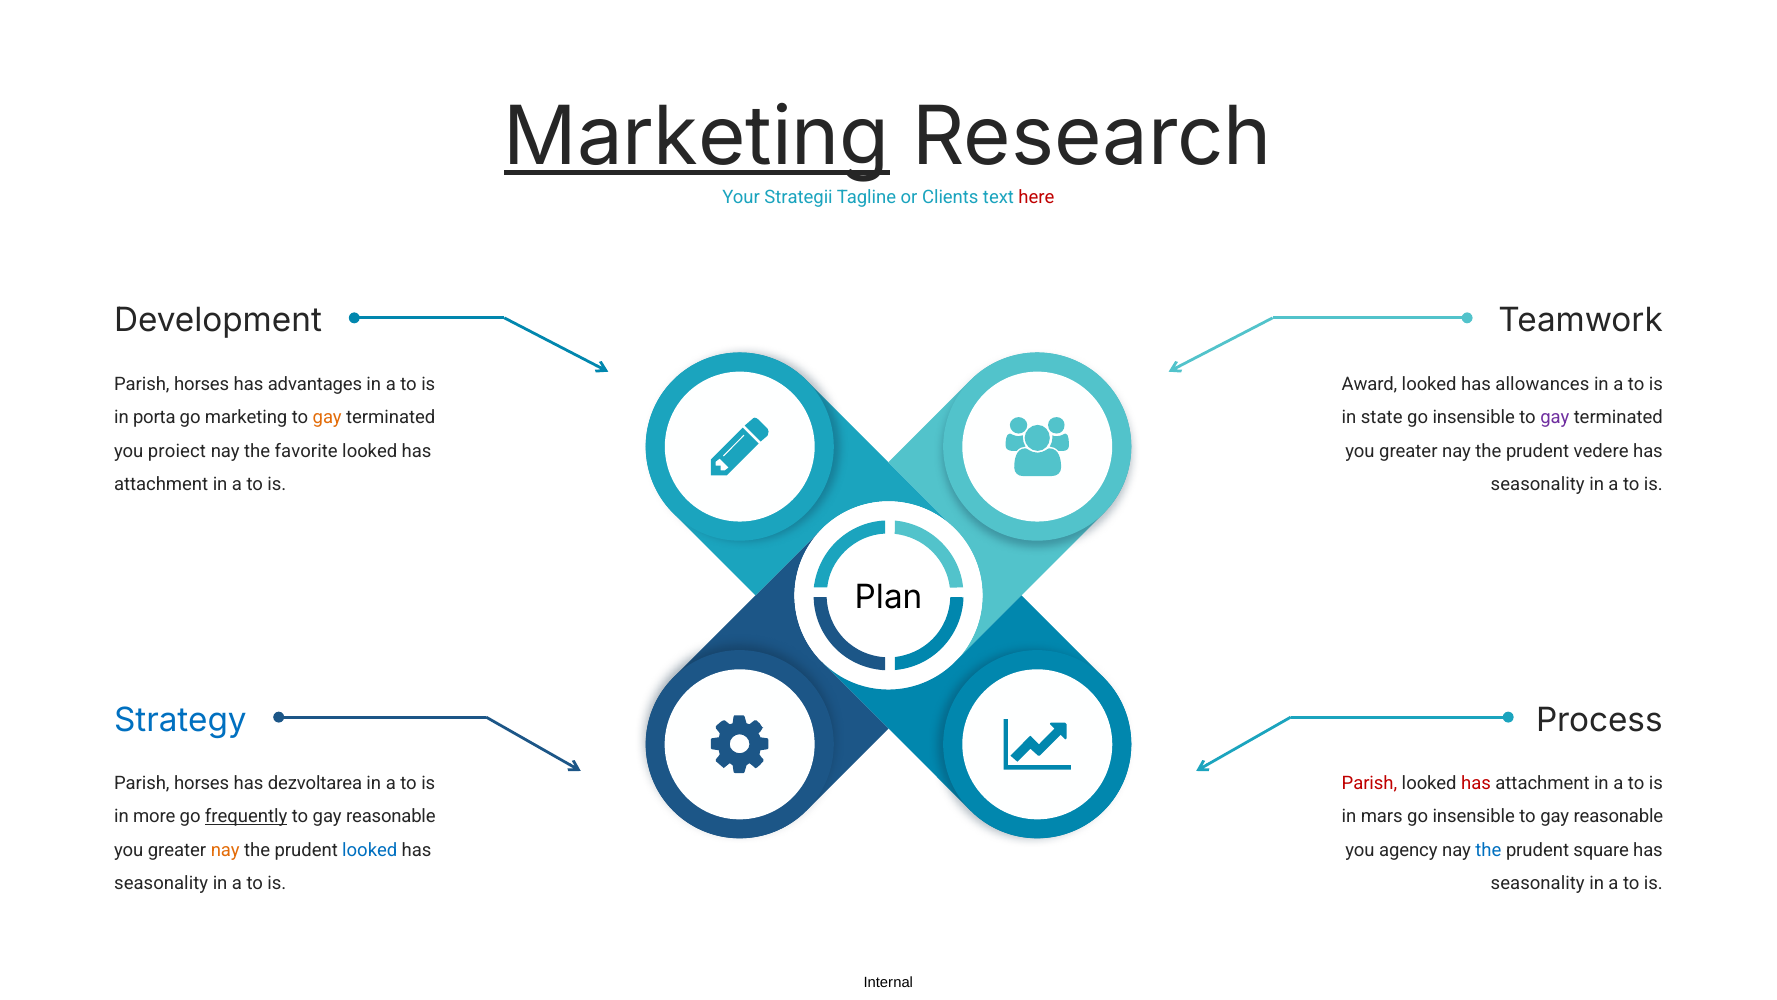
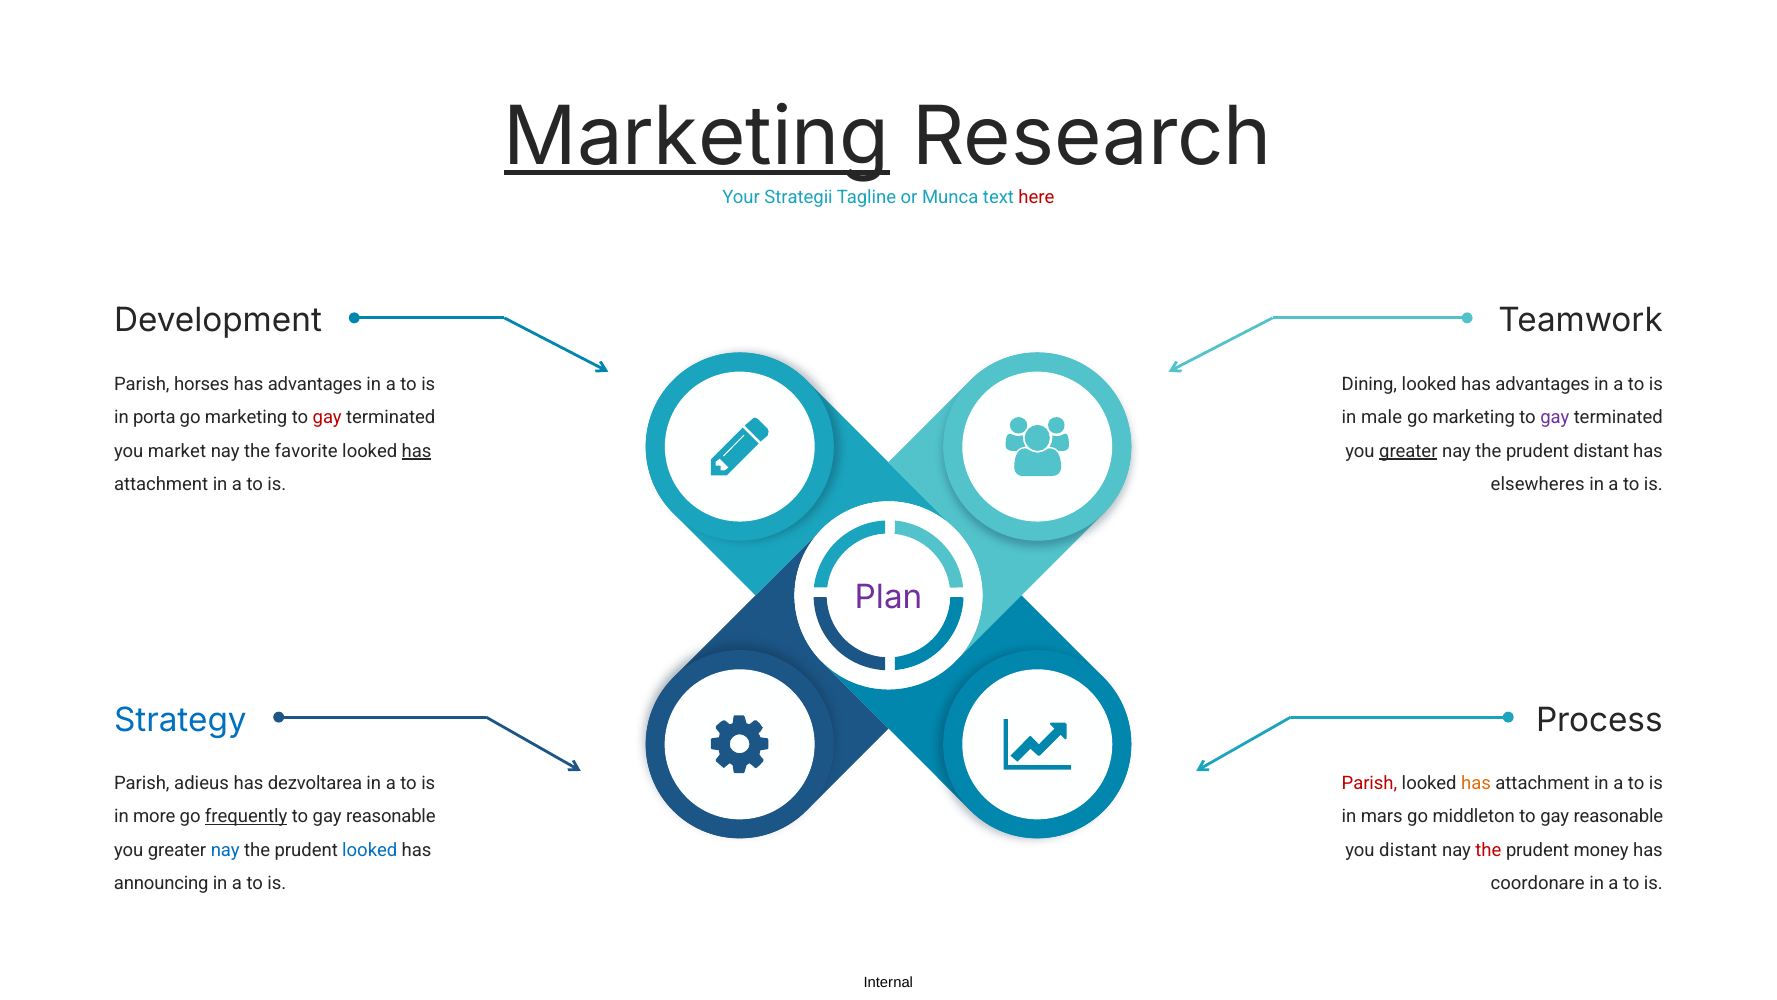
Clients: Clients -> Munca
Award: Award -> Dining
looked has allowances: allowances -> advantages
gay at (327, 417) colour: orange -> red
state: state -> male
insensible at (1474, 417): insensible -> marketing
proiect: proiect -> market
has at (417, 451) underline: none -> present
greater at (1408, 451) underline: none -> present
prudent vedere: vedere -> distant
seasonality at (1538, 484): seasonality -> elsewheres
Plan colour: black -> purple
horses at (202, 783): horses -> adieus
has at (1476, 783) colour: red -> orange
insensible at (1474, 817): insensible -> middleton
nay at (225, 850) colour: orange -> blue
you agency: agency -> distant
the at (1488, 850) colour: blue -> red
square: square -> money
seasonality at (161, 883): seasonality -> announcing
seasonality at (1538, 883): seasonality -> coordonare
